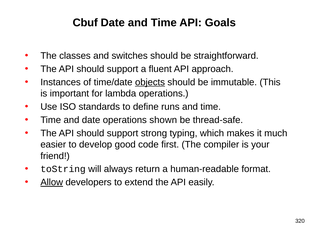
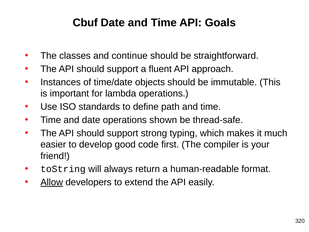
switches: switches -> continue
objects underline: present -> none
runs: runs -> path
